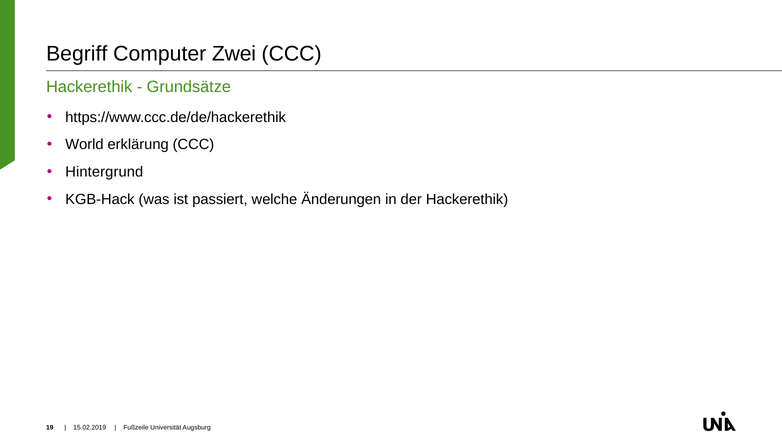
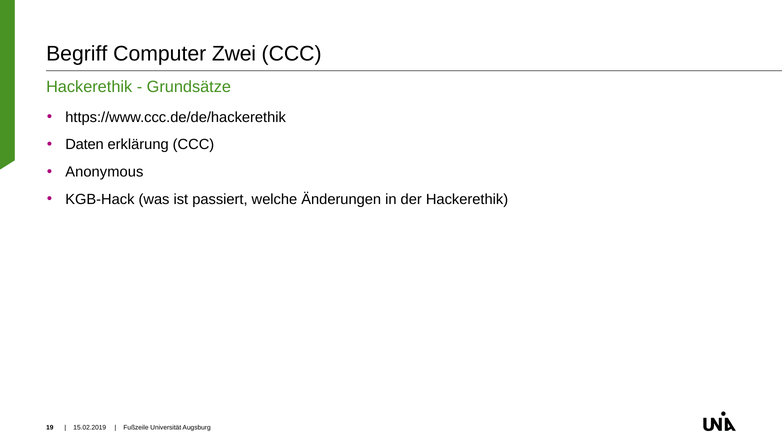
World: World -> Daten
Hintergrund: Hintergrund -> Anonymous
